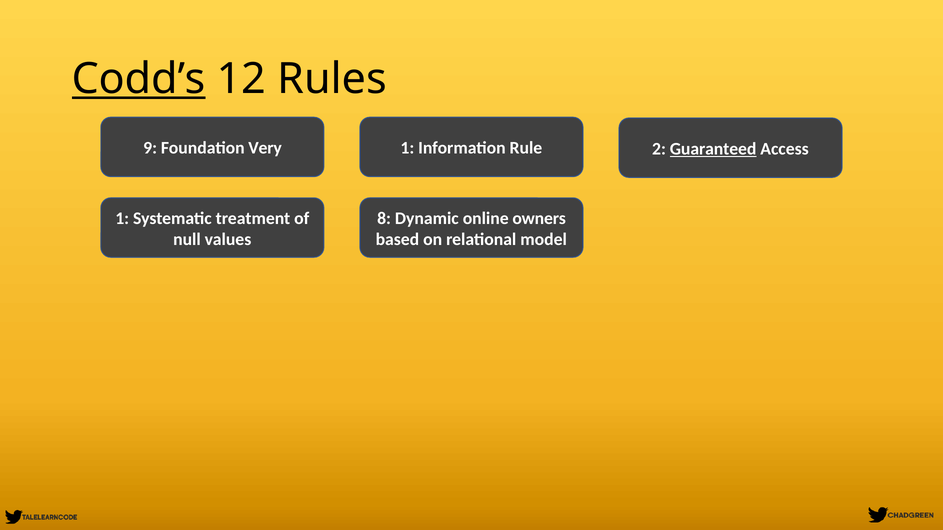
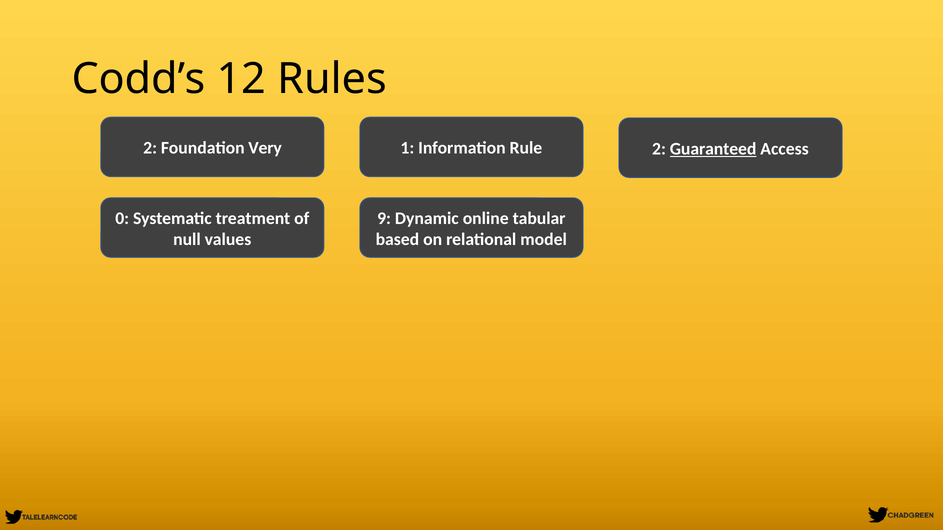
Codd’s underline: present -> none
9 at (150, 148): 9 -> 2
1 at (122, 218): 1 -> 0
8: 8 -> 9
owners: owners -> tabular
